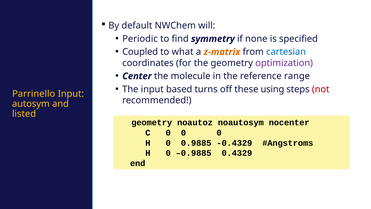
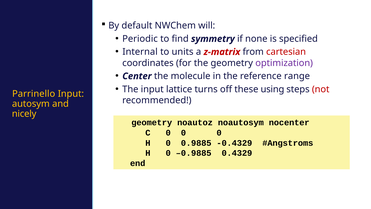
Coupled: Coupled -> Internal
what: what -> units
z-matrix colour: orange -> red
cartesian colour: blue -> red
based: based -> lattice
listed: listed -> nicely
